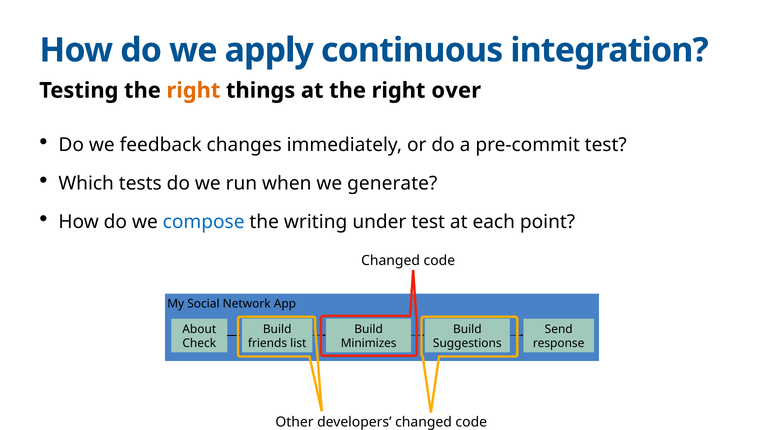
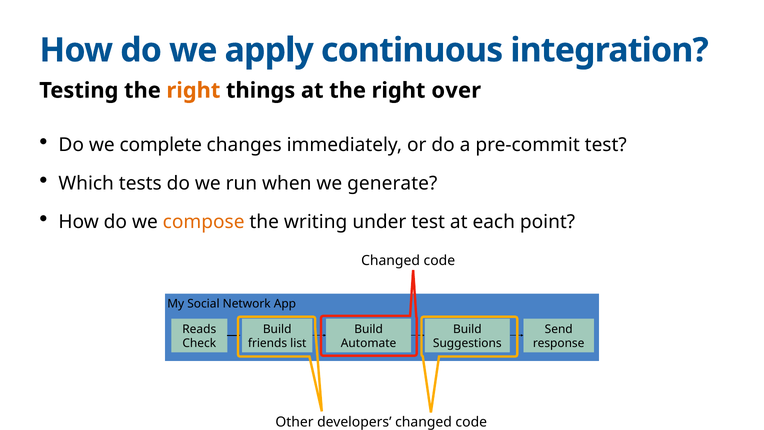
feedback: feedback -> complete
compose colour: blue -> orange
About: About -> Reads
Minimizes: Minimizes -> Automate
